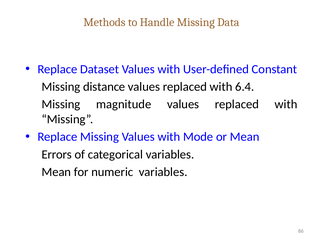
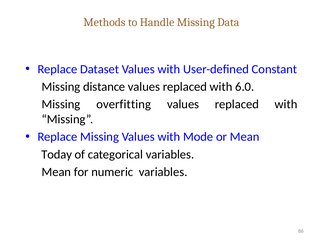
6.4: 6.4 -> 6.0
magnitude: magnitude -> overfitting
Errors: Errors -> Today
